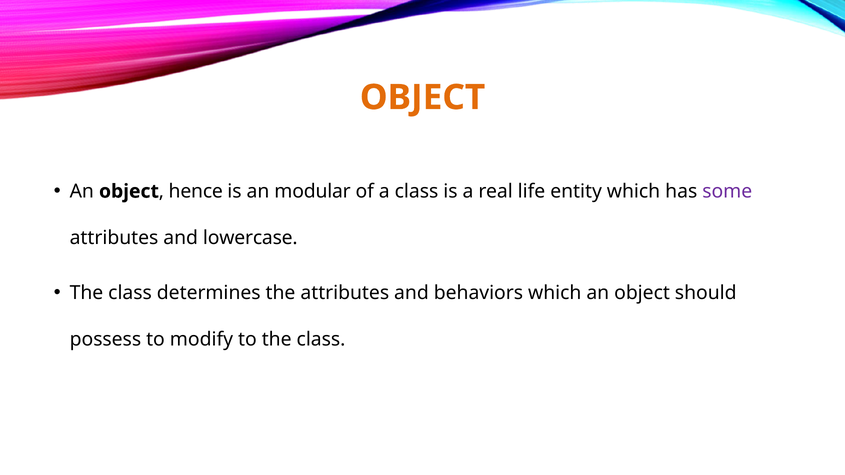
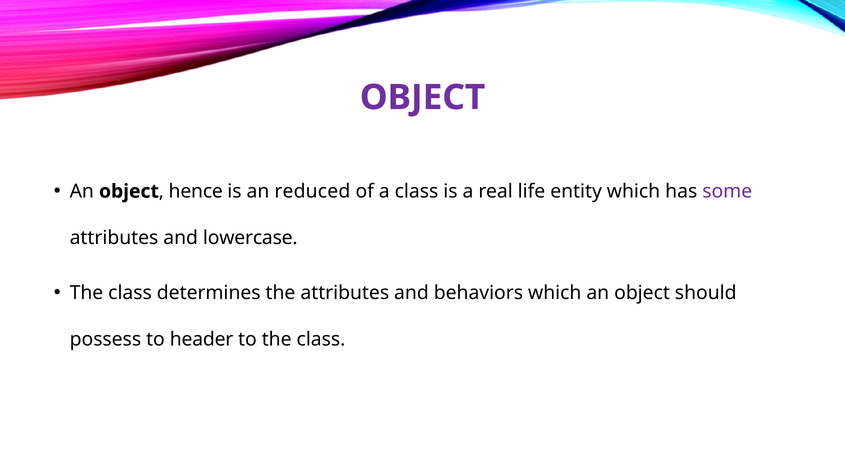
OBJECT at (423, 98) colour: orange -> purple
modular: modular -> reduced
modify: modify -> header
